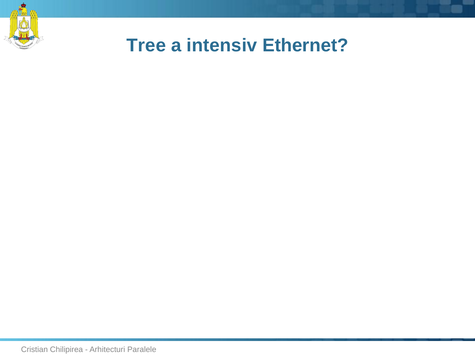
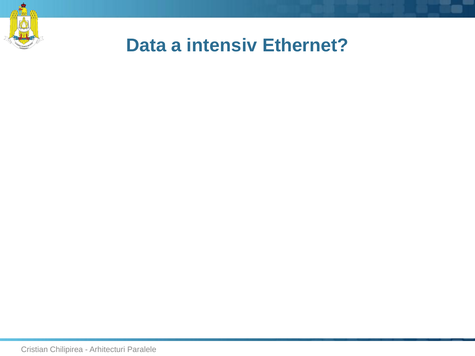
Tree: Tree -> Data
